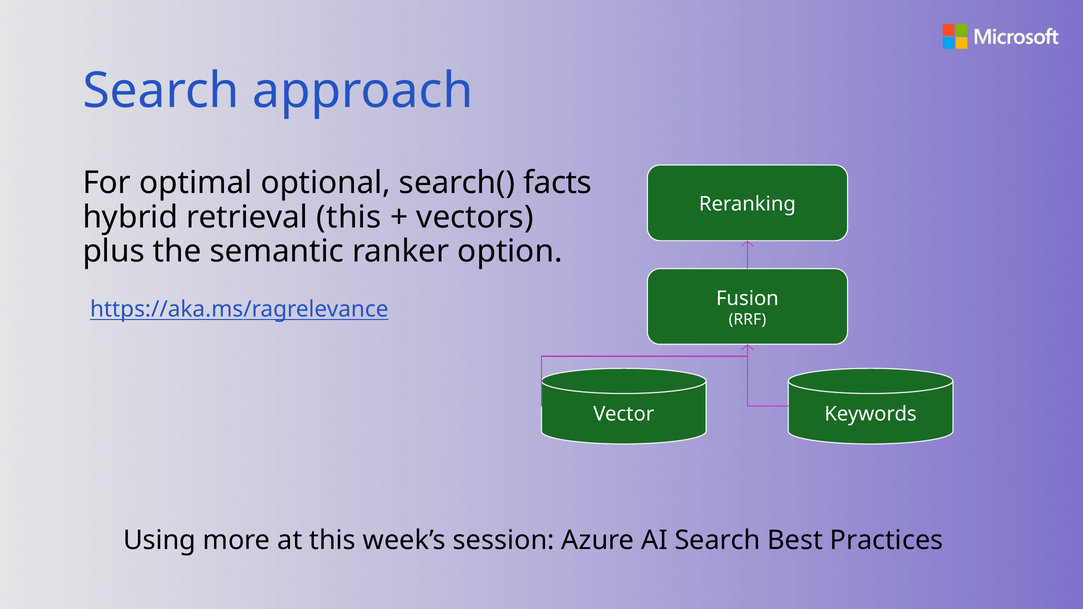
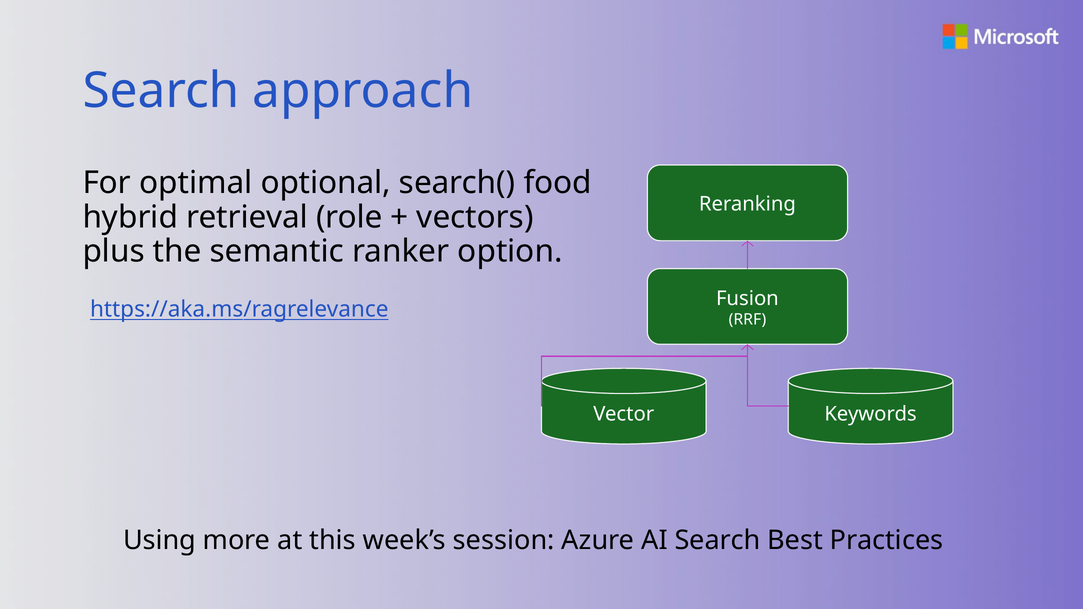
facts: facts -> food
retrieval this: this -> role
